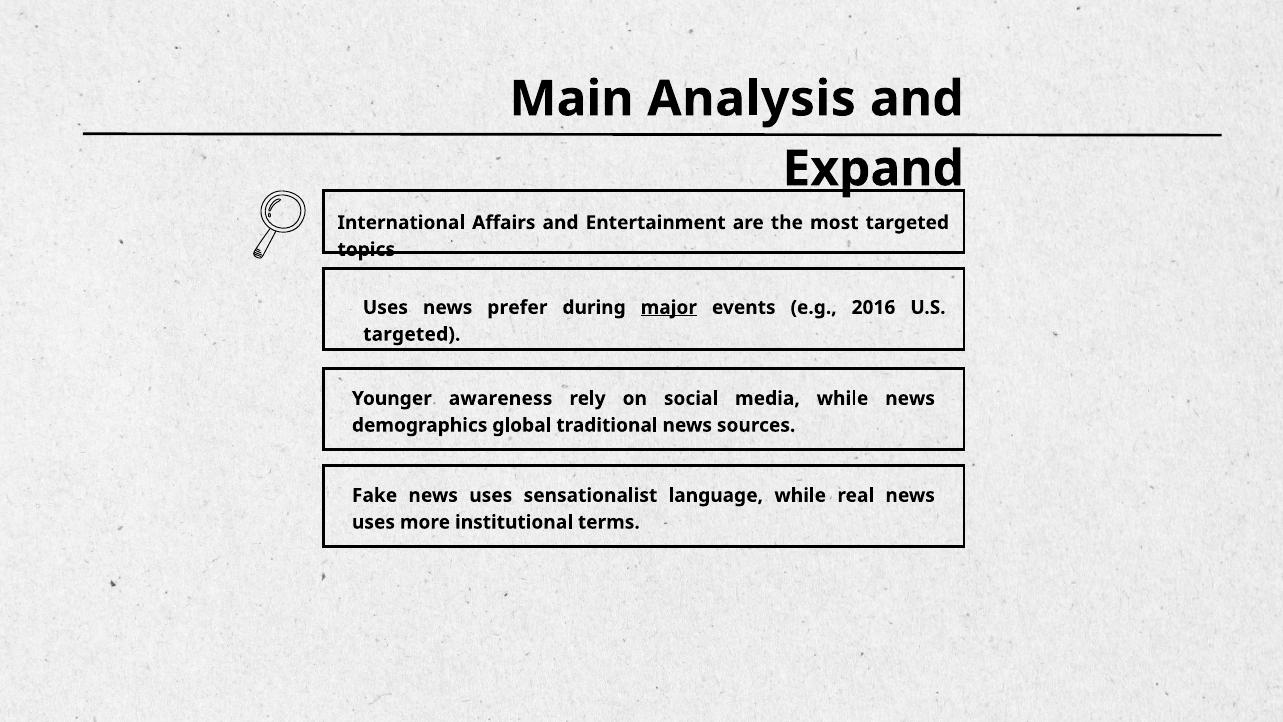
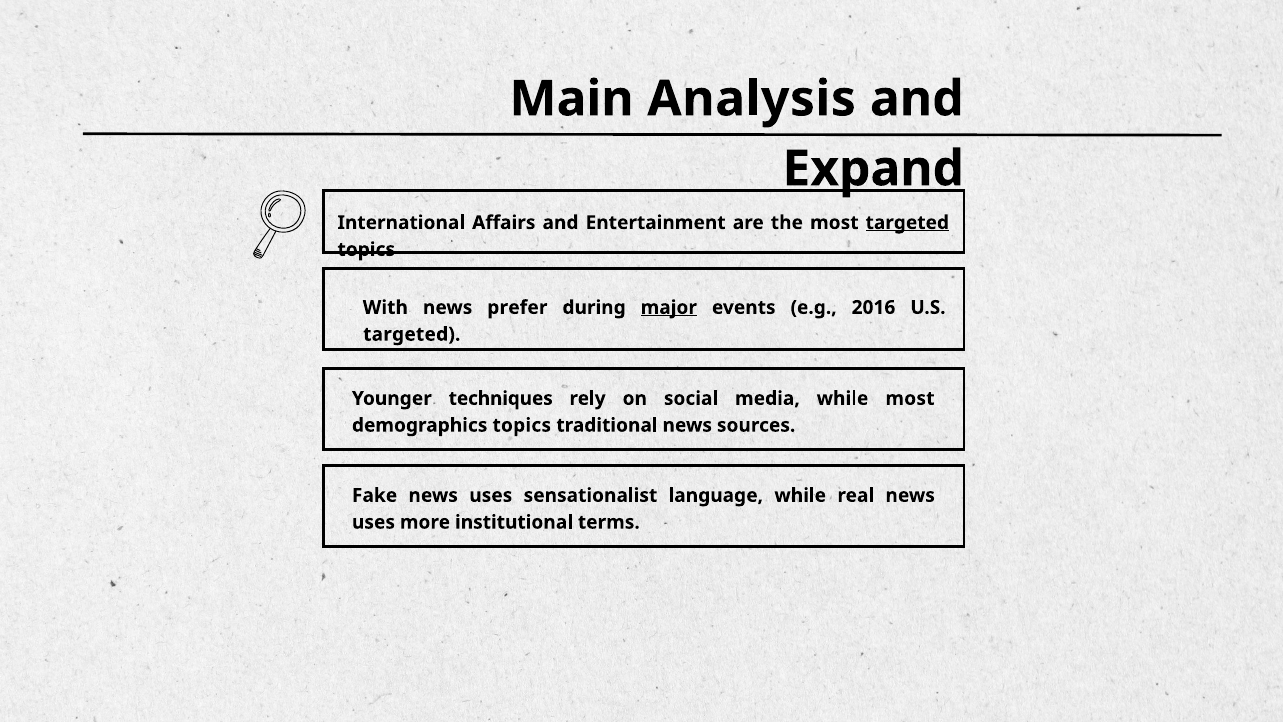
targeted at (907, 223) underline: none -> present
Uses at (385, 307): Uses -> With
awareness: awareness -> techniques
while news: news -> most
demographics global: global -> topics
